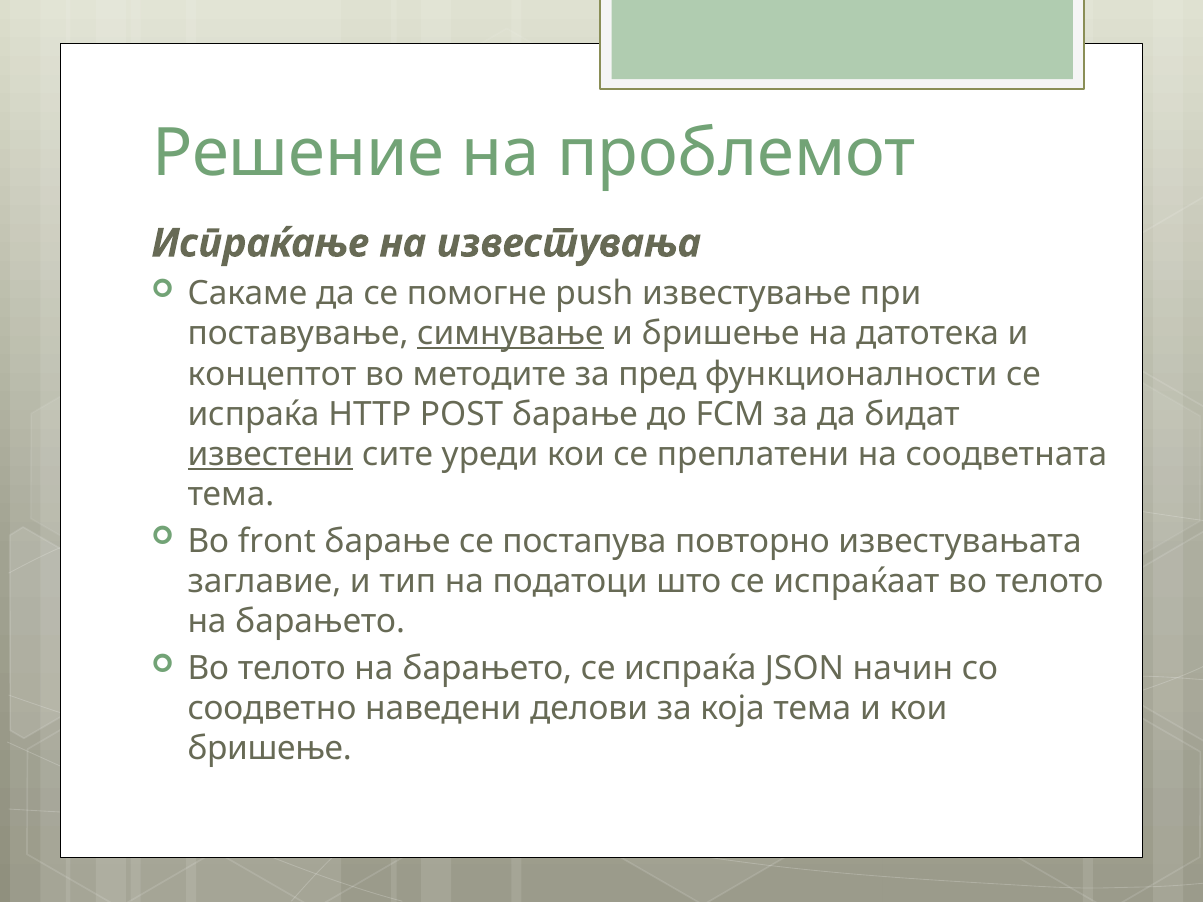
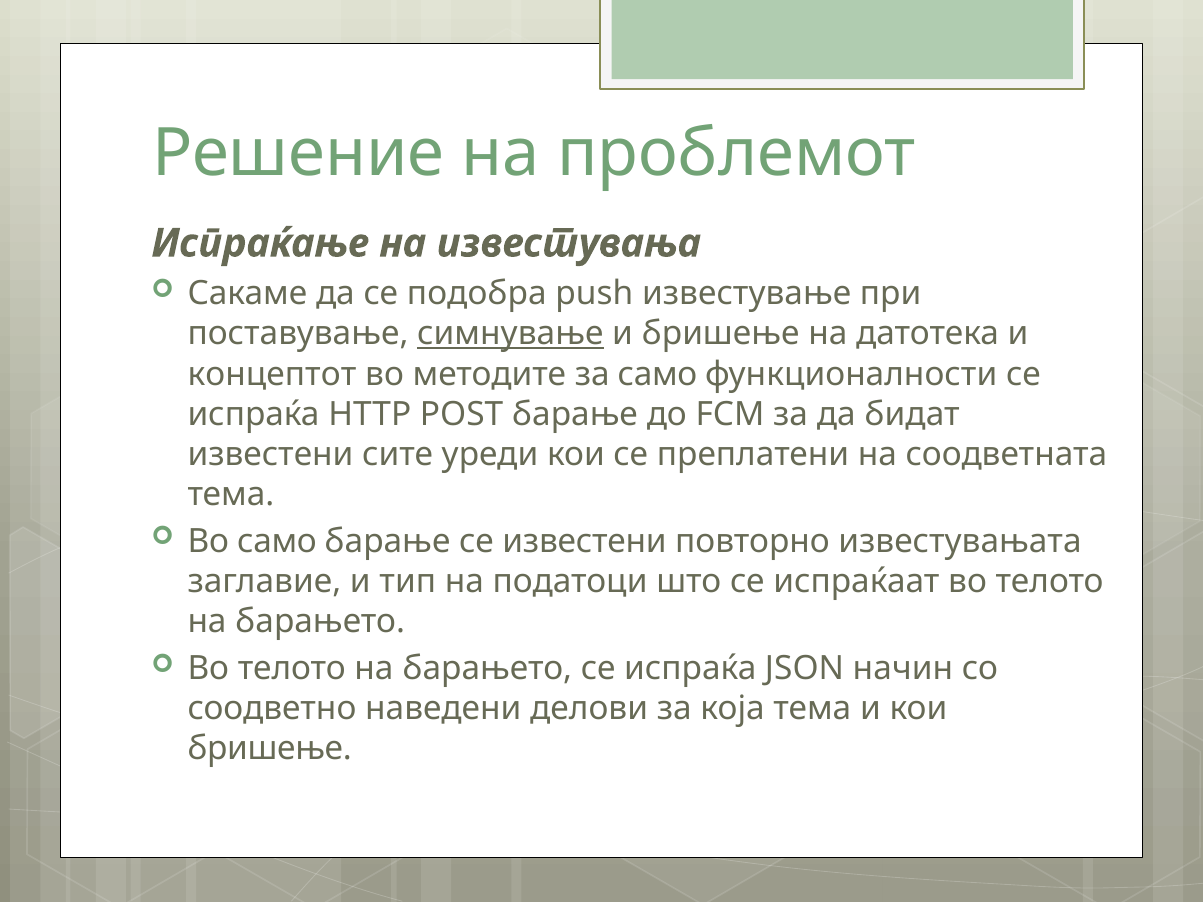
помогне: помогне -> подобра
за пред: пред -> само
известени at (270, 454) underline: present -> none
Во front: front -> само
се постапува: постапува -> известени
